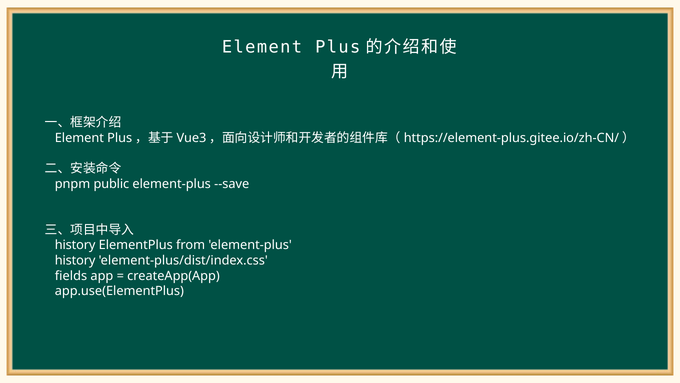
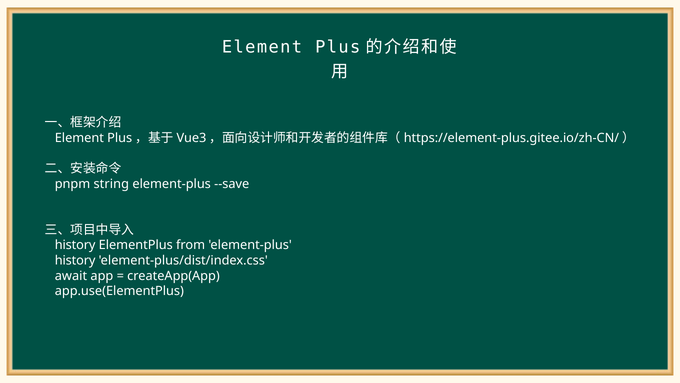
public: public -> string
fields: fields -> await
